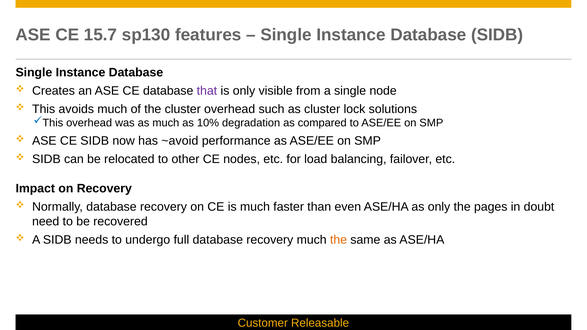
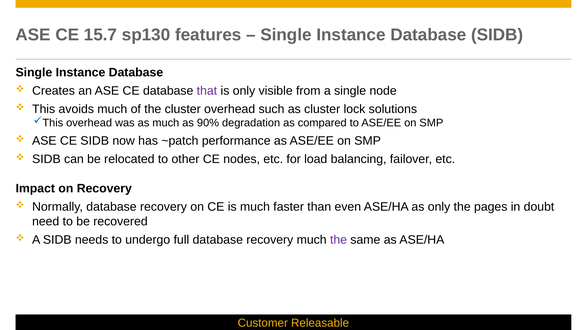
10%: 10% -> 90%
~avoid: ~avoid -> ~patch
the at (339, 240) colour: orange -> purple
